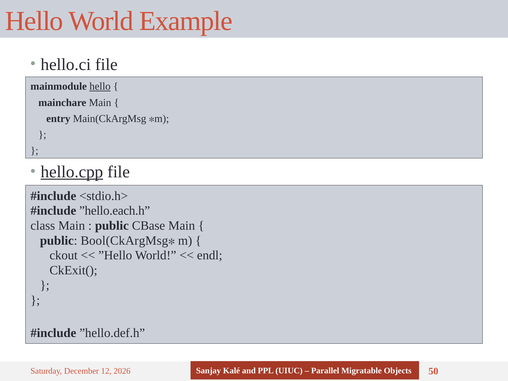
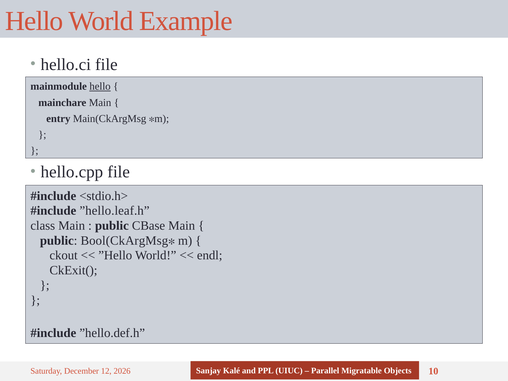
hello.cpp underline: present -> none
”hello.each.h: ”hello.each.h -> ”hello.leaf.h
50: 50 -> 10
